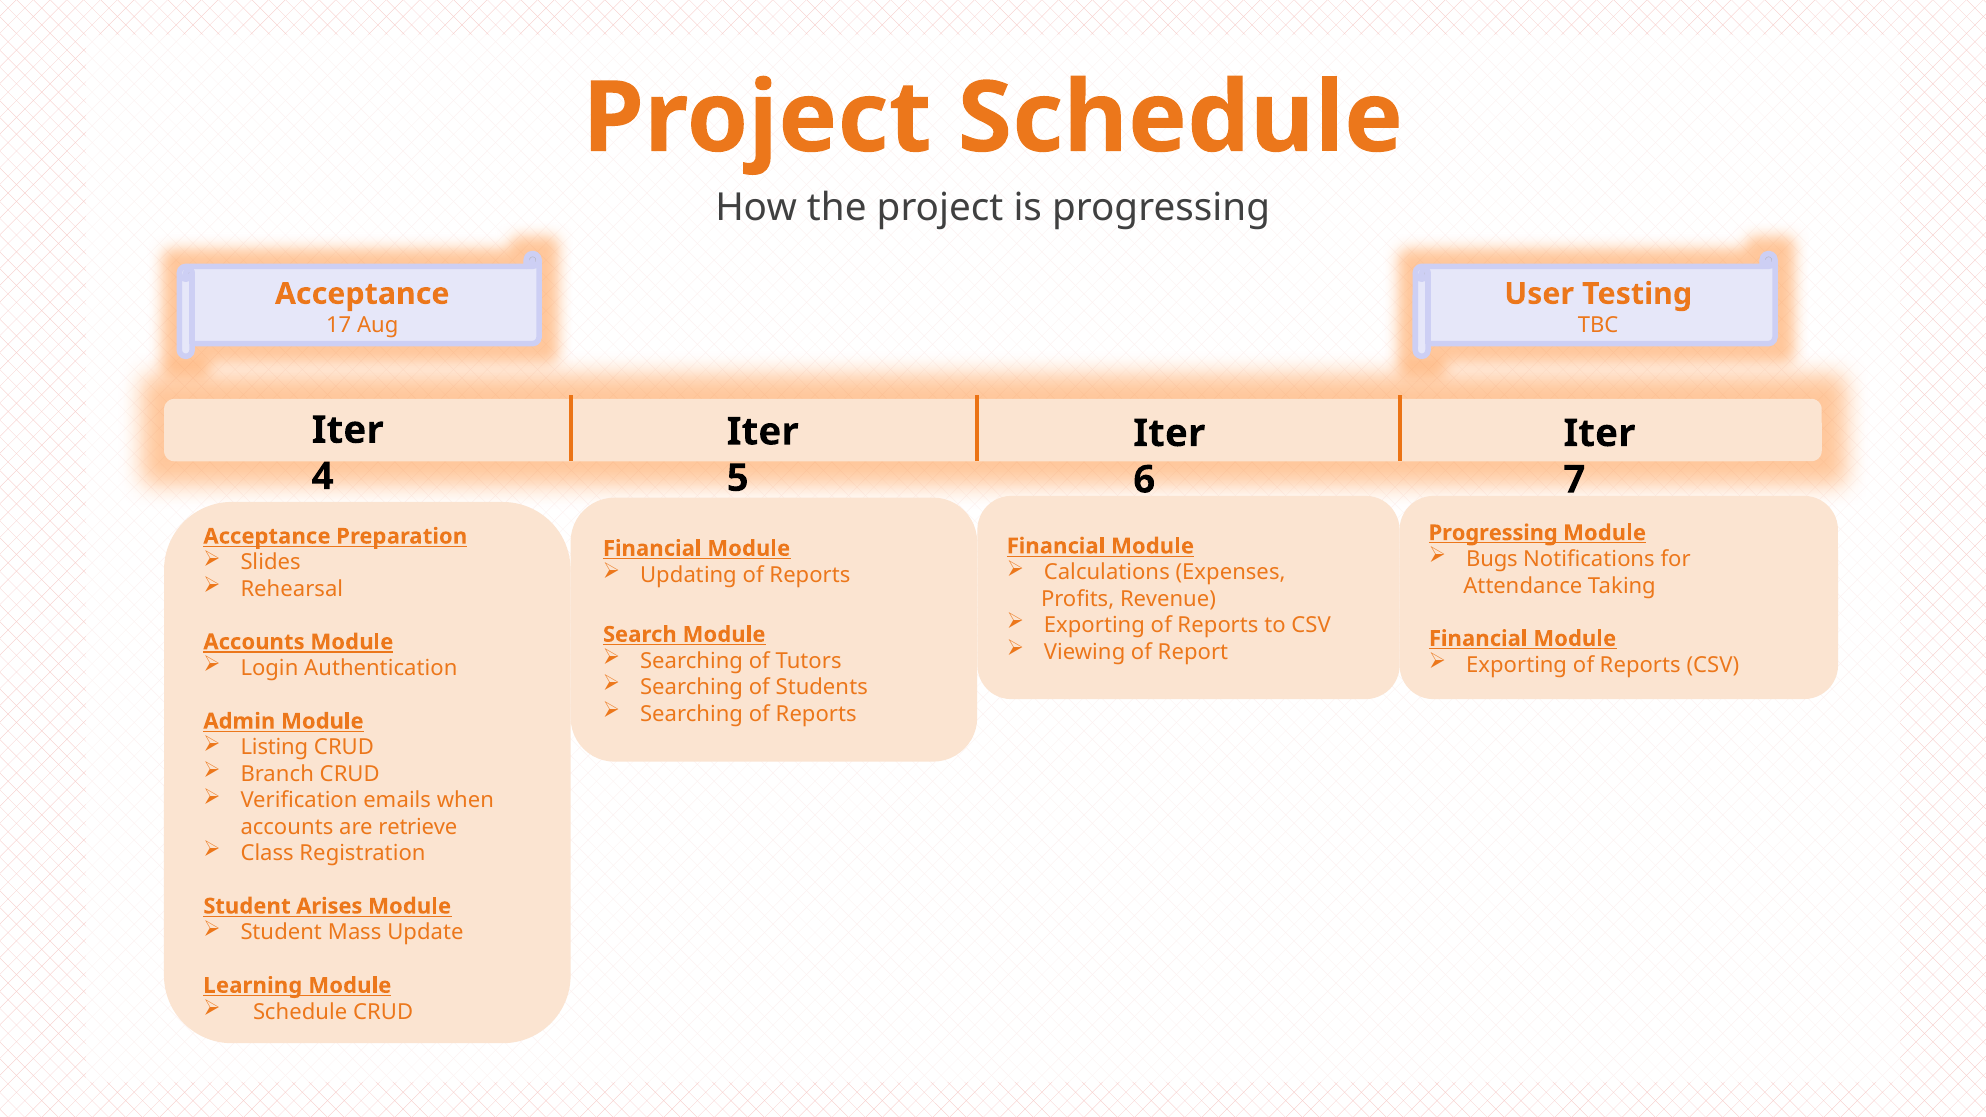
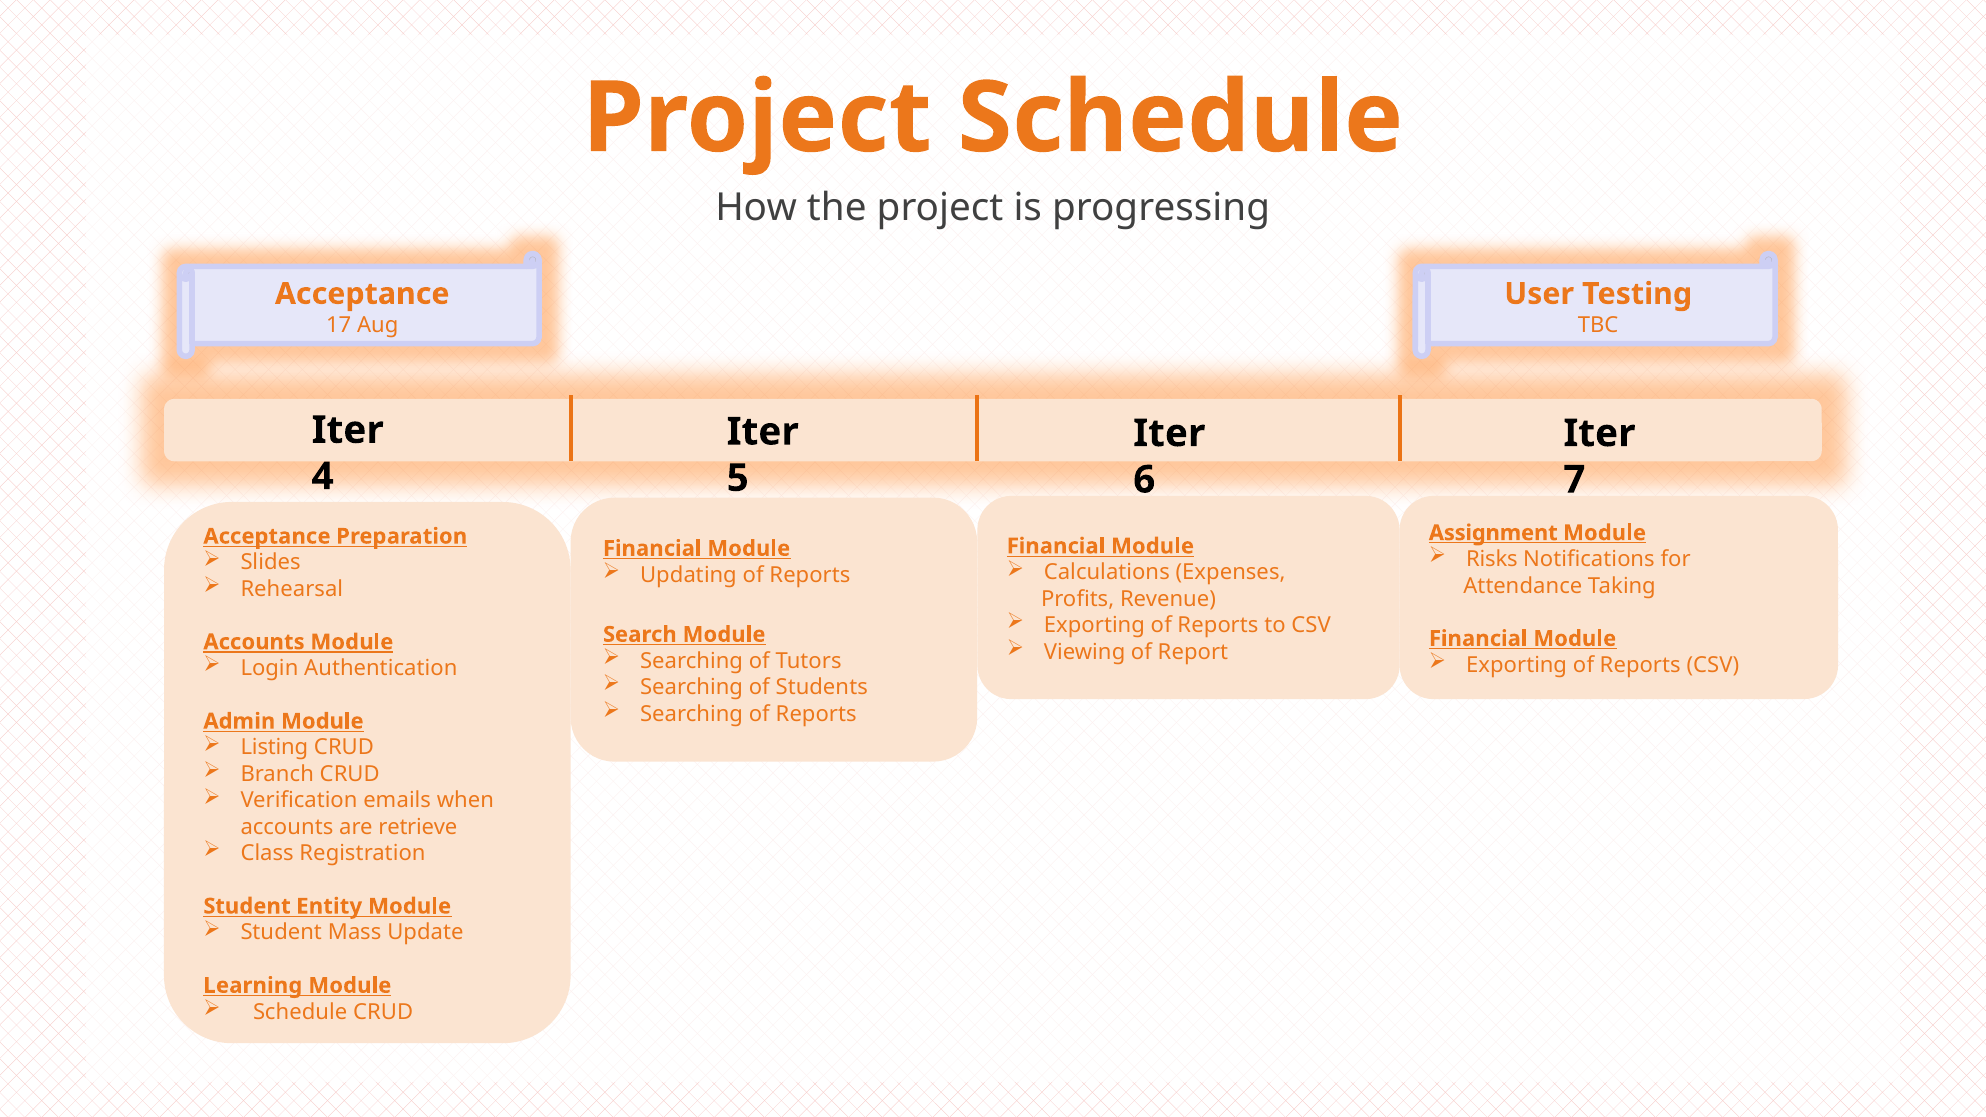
Progressing at (1493, 533): Progressing -> Assignment
Bugs: Bugs -> Risks
Arises: Arises -> Entity
